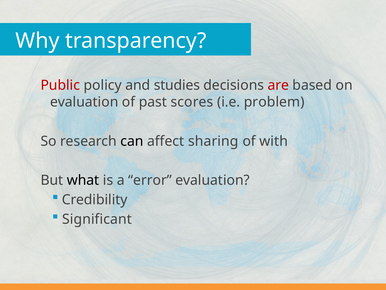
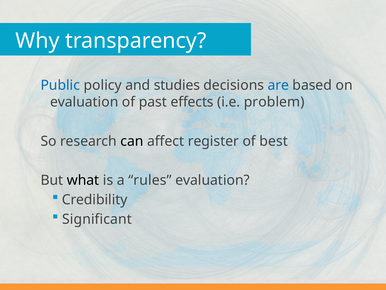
Public colour: red -> blue
are colour: red -> blue
scores: scores -> effects
sharing: sharing -> register
with: with -> best
error: error -> rules
